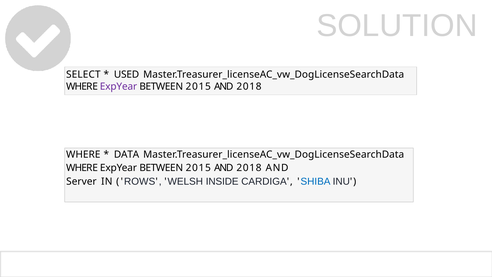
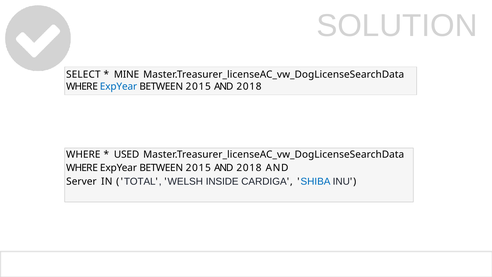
USED: USED -> MINE
ExpYear at (119, 86) colour: purple -> blue
DATA: DATA -> USED
ROWS: ROWS -> TOTAL
